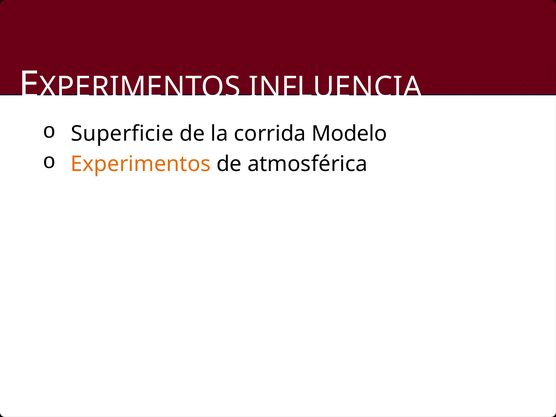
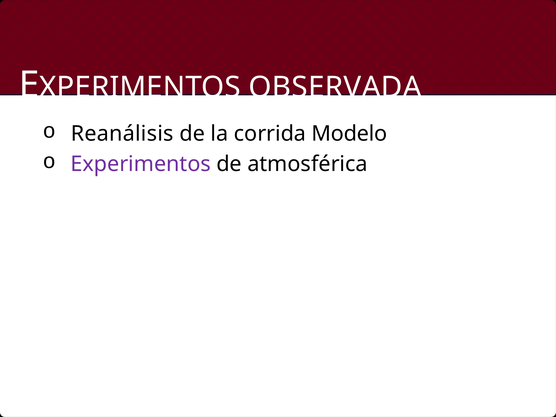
INFLUENCIA: INFLUENCIA -> OBSERVADA
Superficie: Superficie -> Reanálisis
Experimentos colour: orange -> purple
